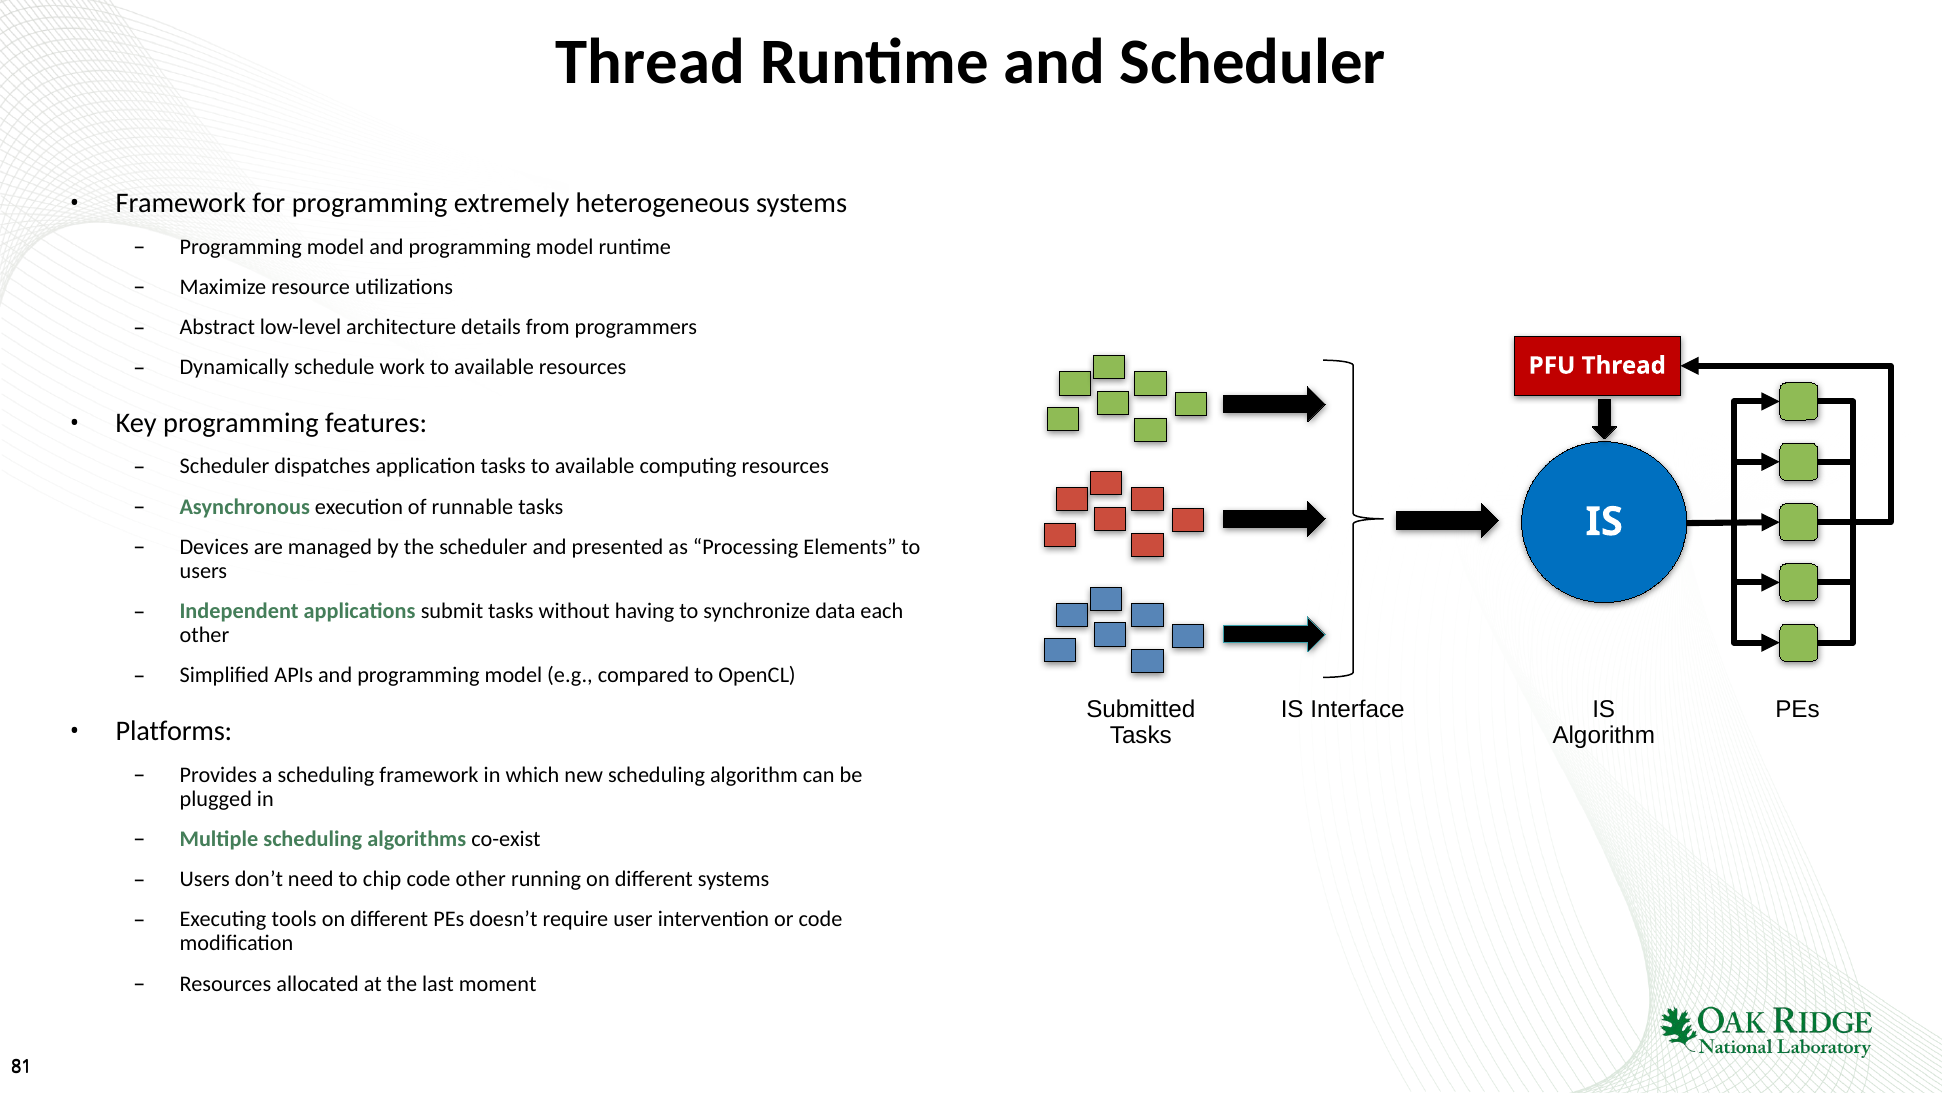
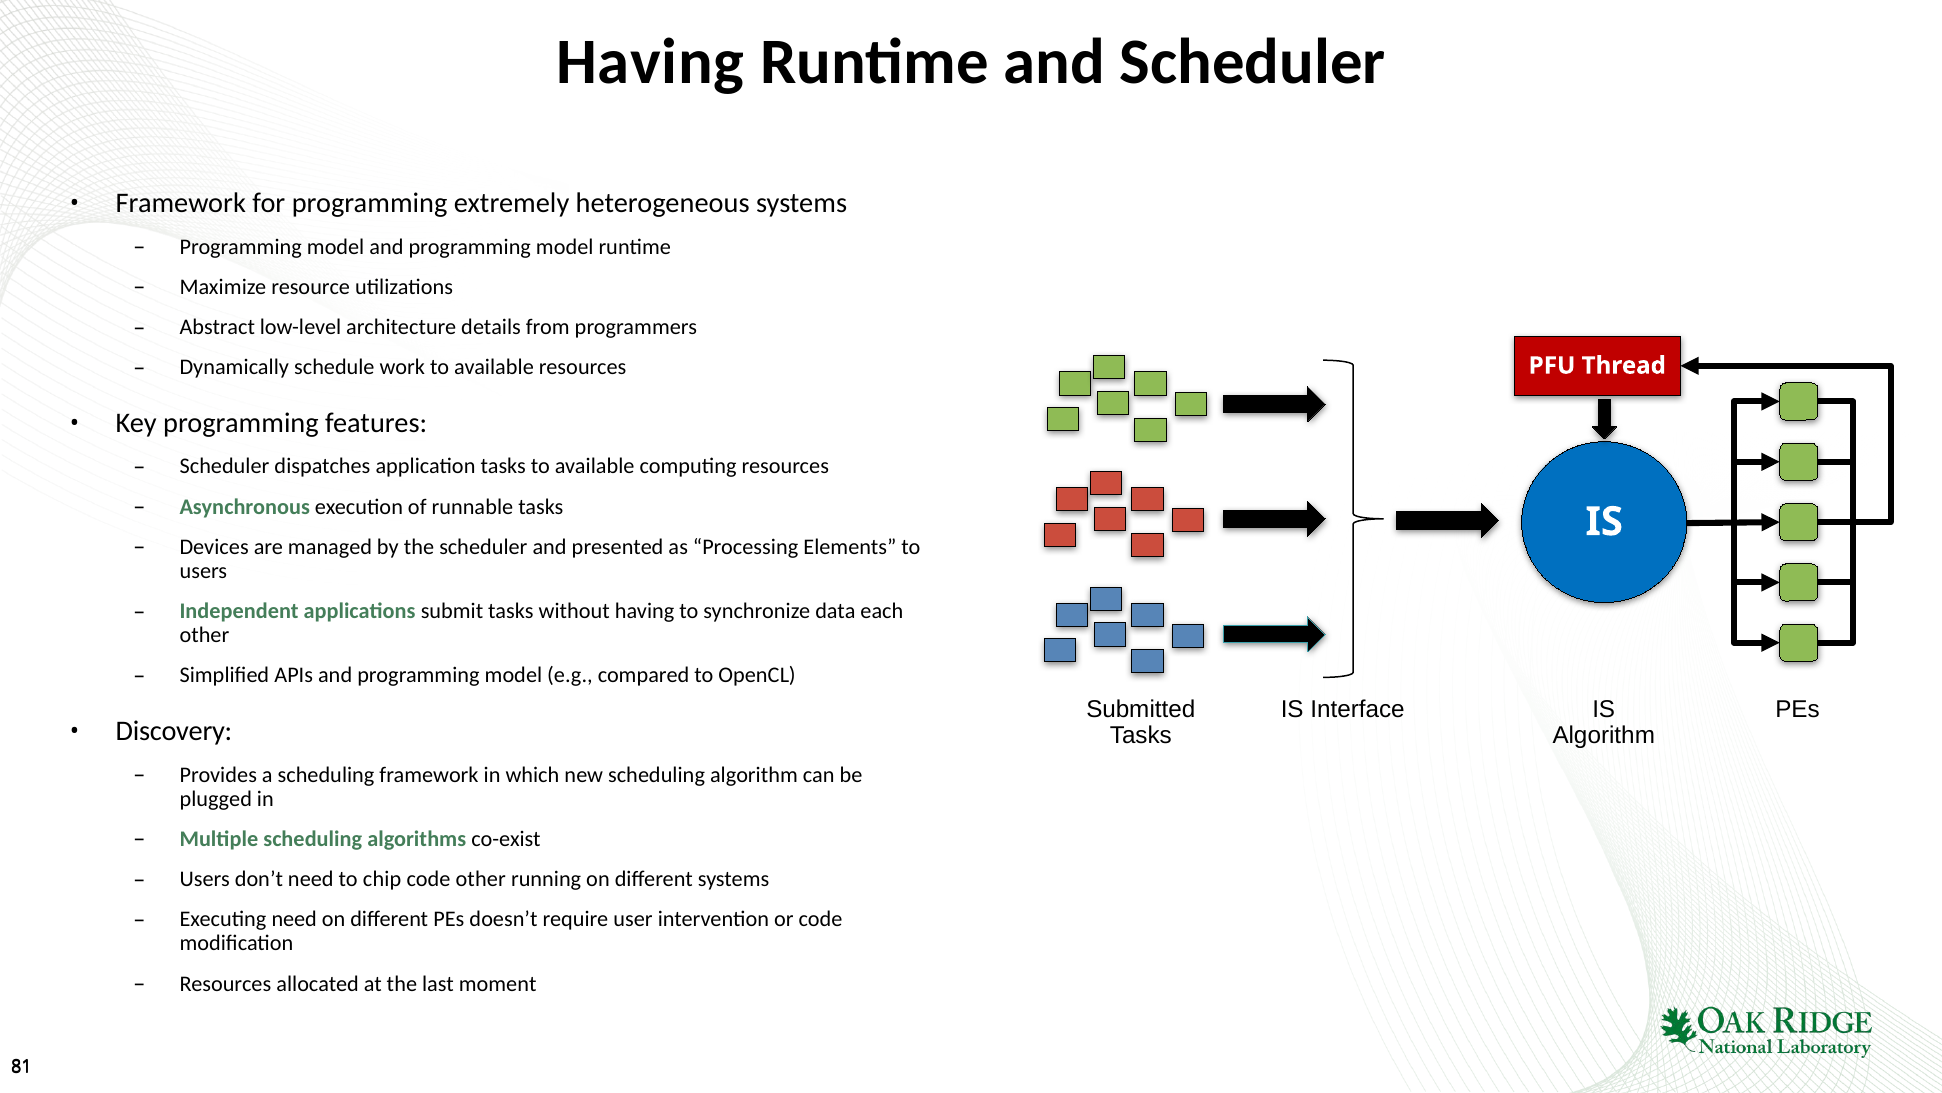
Thread at (650, 62): Thread -> Having
Platforms: Platforms -> Discovery
Executing tools: tools -> need
